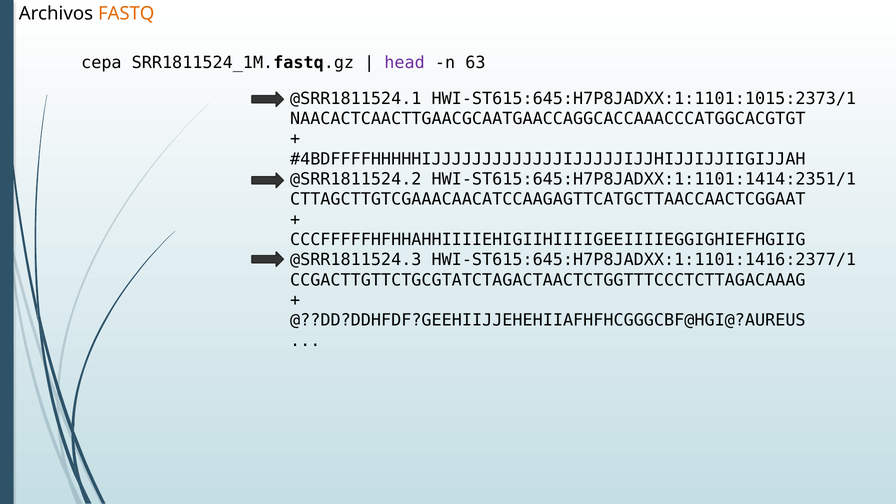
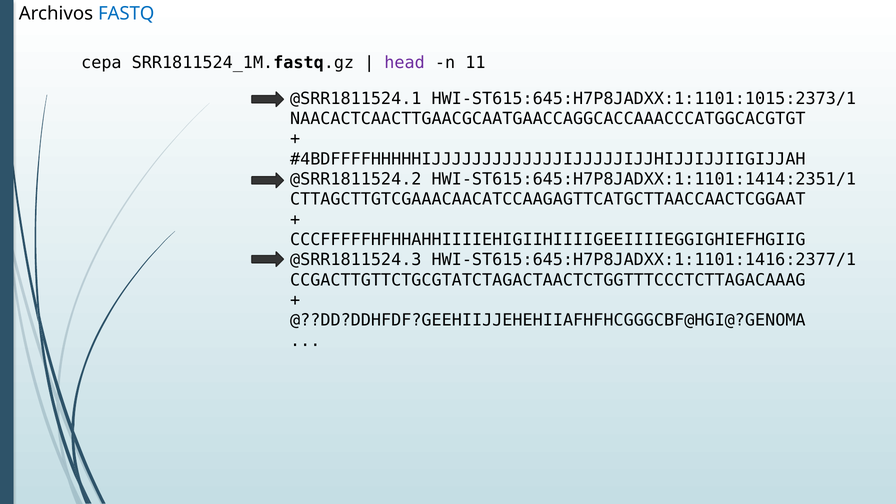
FASTQ colour: orange -> blue
63: 63 -> 11
@??DD?DDHFDF?GEEHIIJJEHEHIIAFHFHCGGGCBF@HGI@?AUREUS: @??DD?DDHFDF?GEEHIIJJEHEHIIAFHFHCGGGCBF@HGI@?AUREUS -> @??DD?DDHFDF?GEEHIIJJEHEHIIAFHFHCGGGCBF@HGI@?GENOMA
